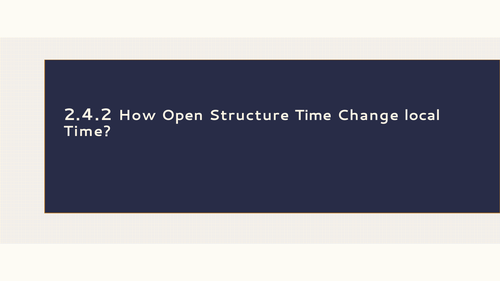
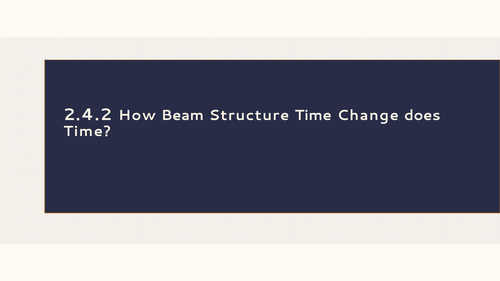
Open: Open -> Beam
local: local -> does
